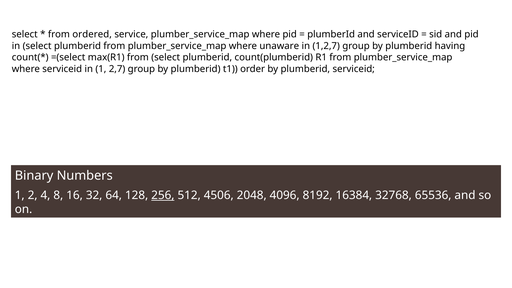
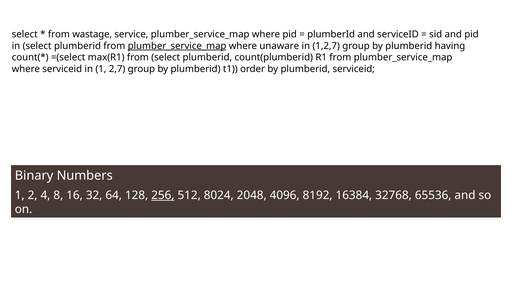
ordered: ordered -> wastage
plumber_service_map at (177, 46) underline: none -> present
4506: 4506 -> 8024
